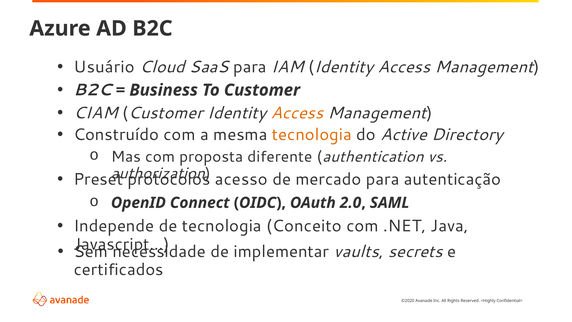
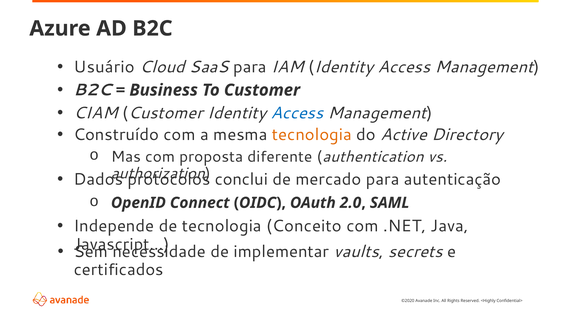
Access at (297, 113) colour: orange -> blue
Preset: Preset -> Dados
acesso: acesso -> conclui
